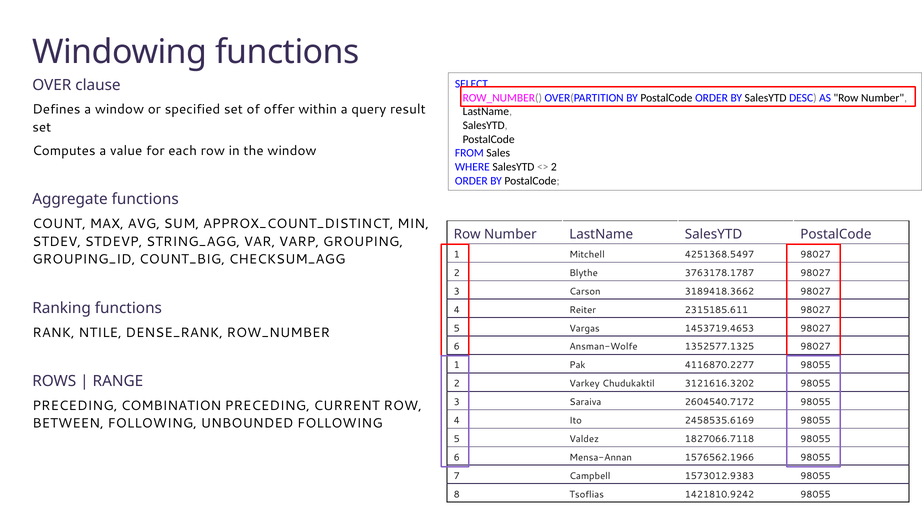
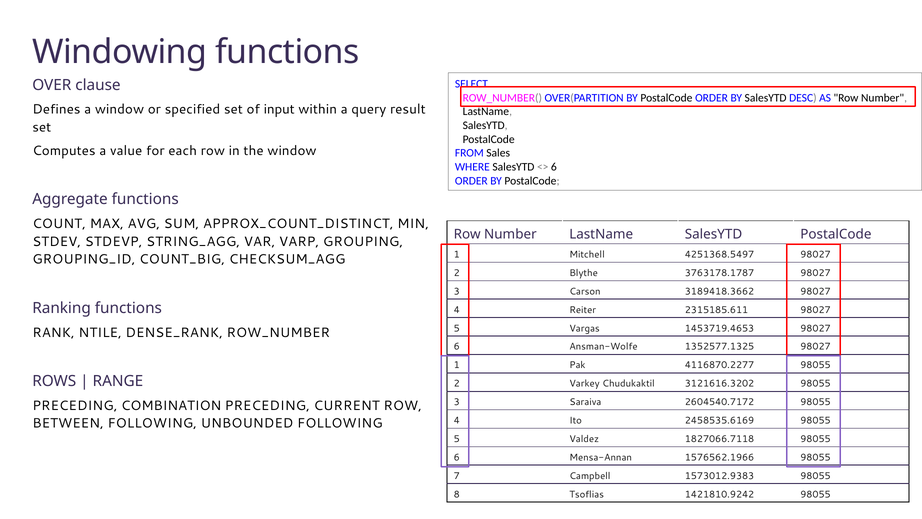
offer: offer -> input
2 at (554, 167): 2 -> 6
